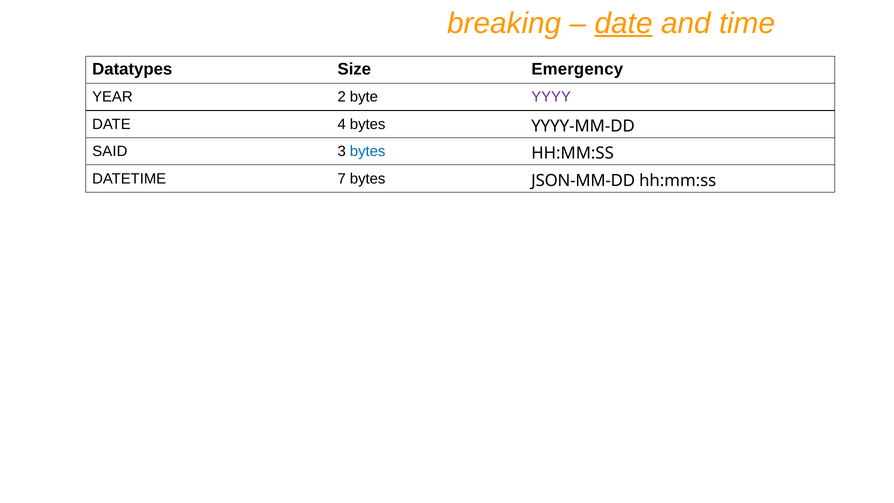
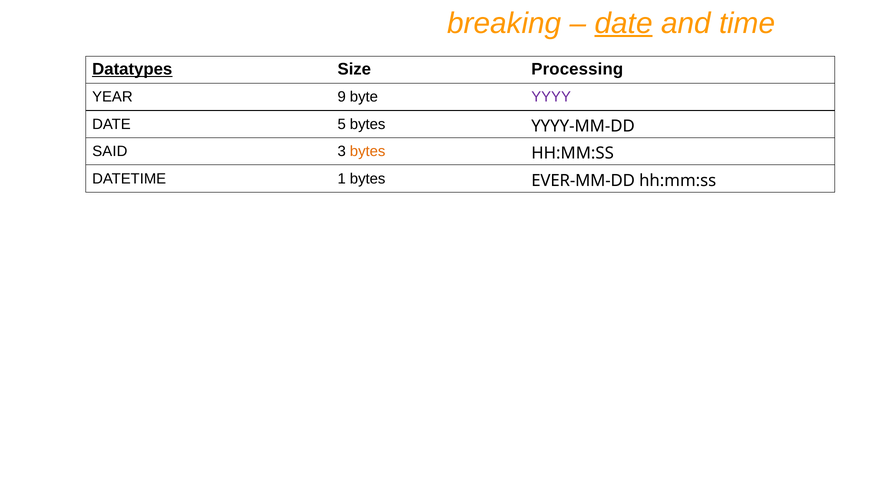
Datatypes underline: none -> present
Emergency: Emergency -> Processing
2: 2 -> 9
4: 4 -> 5
bytes at (368, 151) colour: blue -> orange
7: 7 -> 1
JSON-MM-DD: JSON-MM-DD -> EVER-MM-DD
